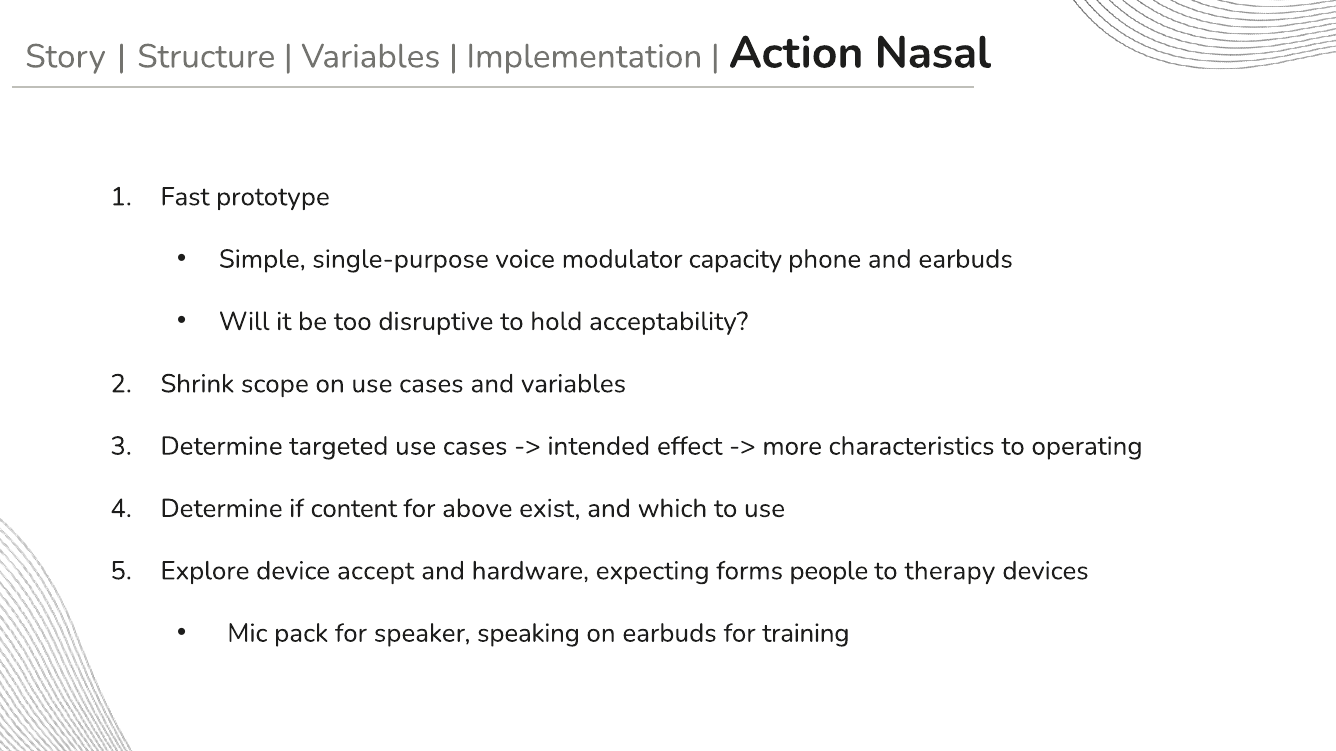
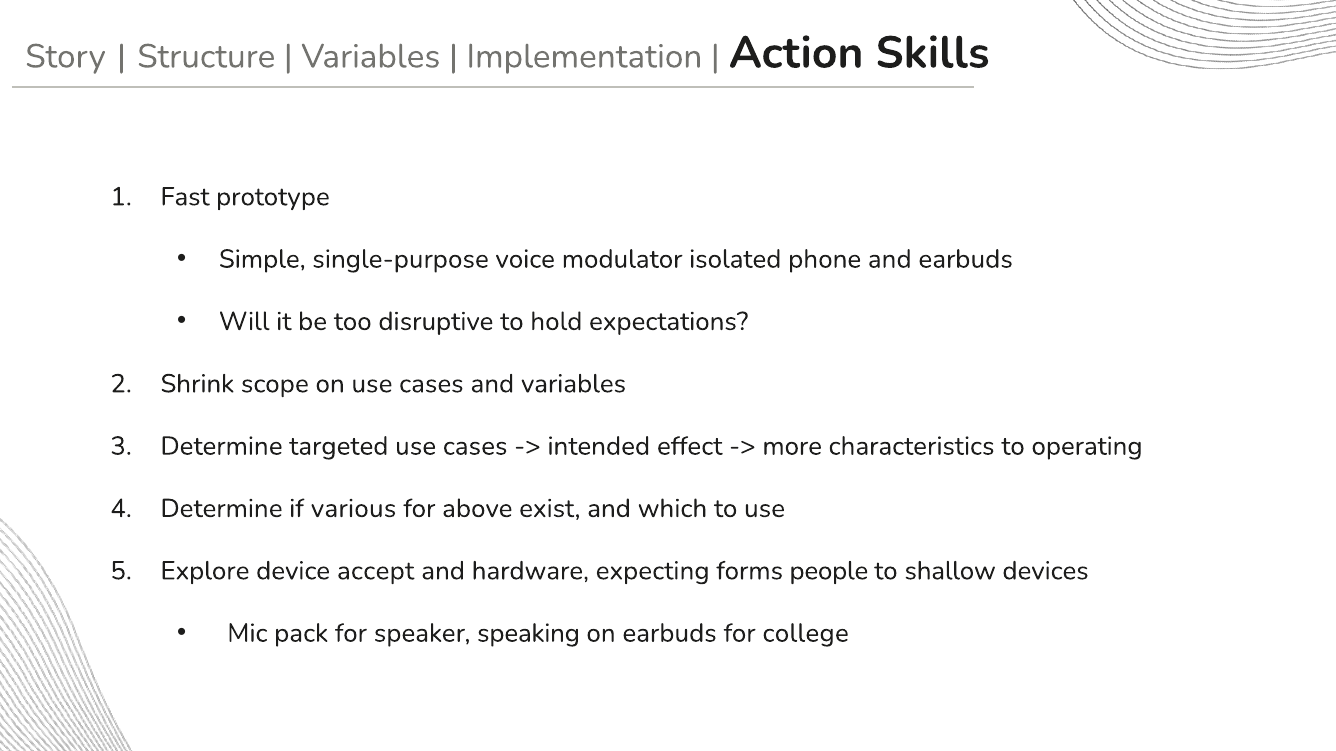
Nasal: Nasal -> Skills
capacity: capacity -> isolated
acceptability: acceptability -> expectations
content: content -> various
therapy: therapy -> shallow
training: training -> college
